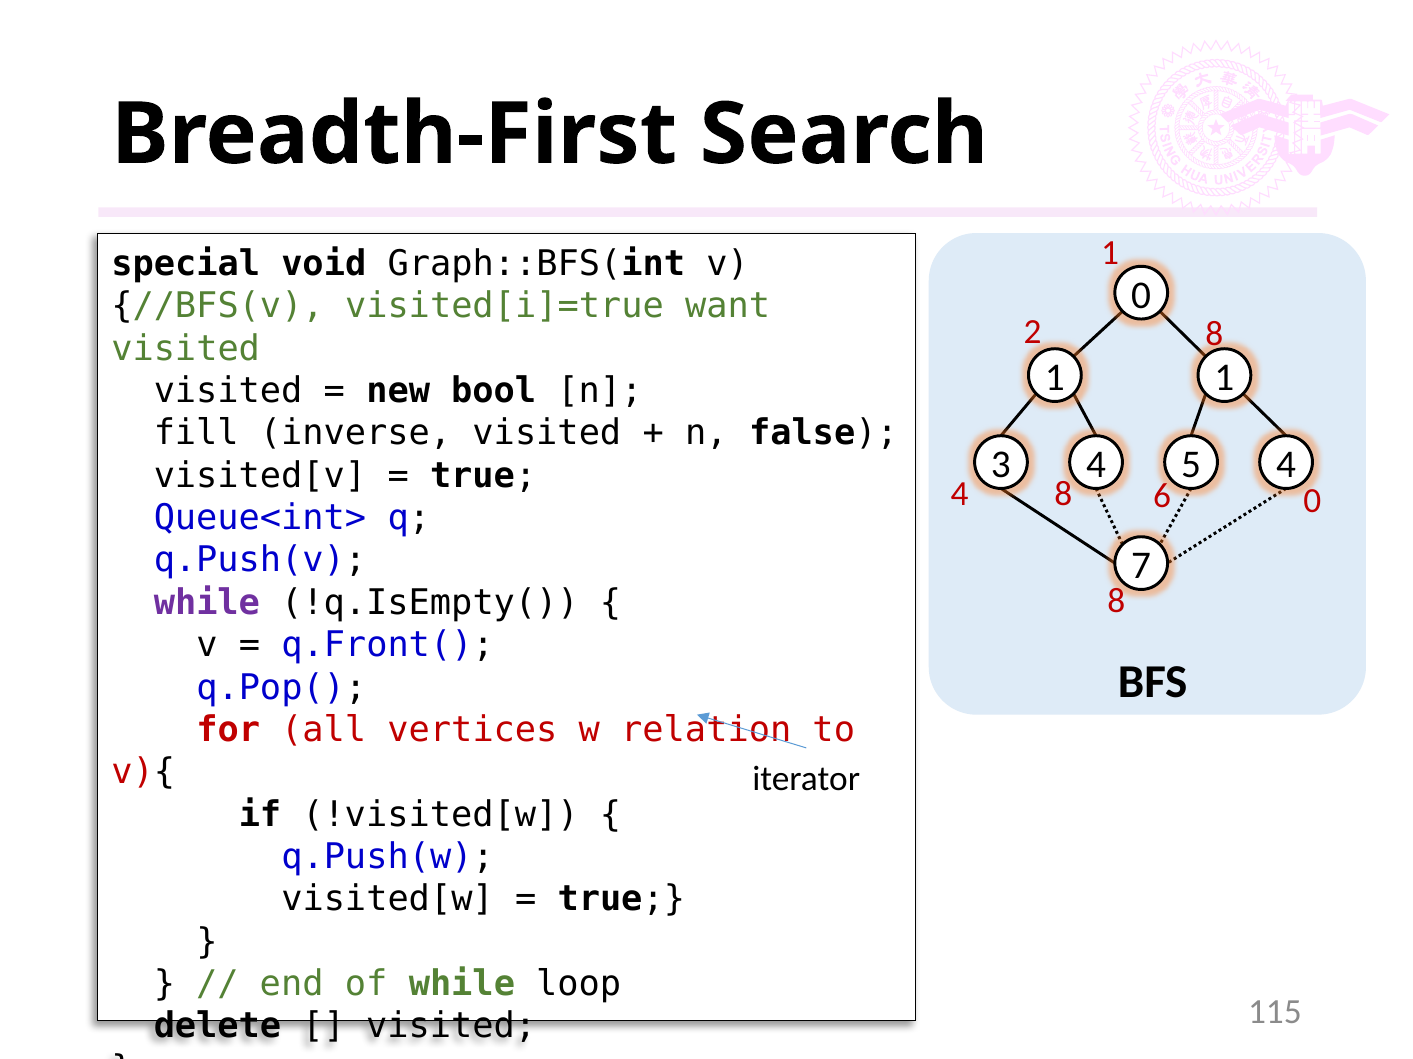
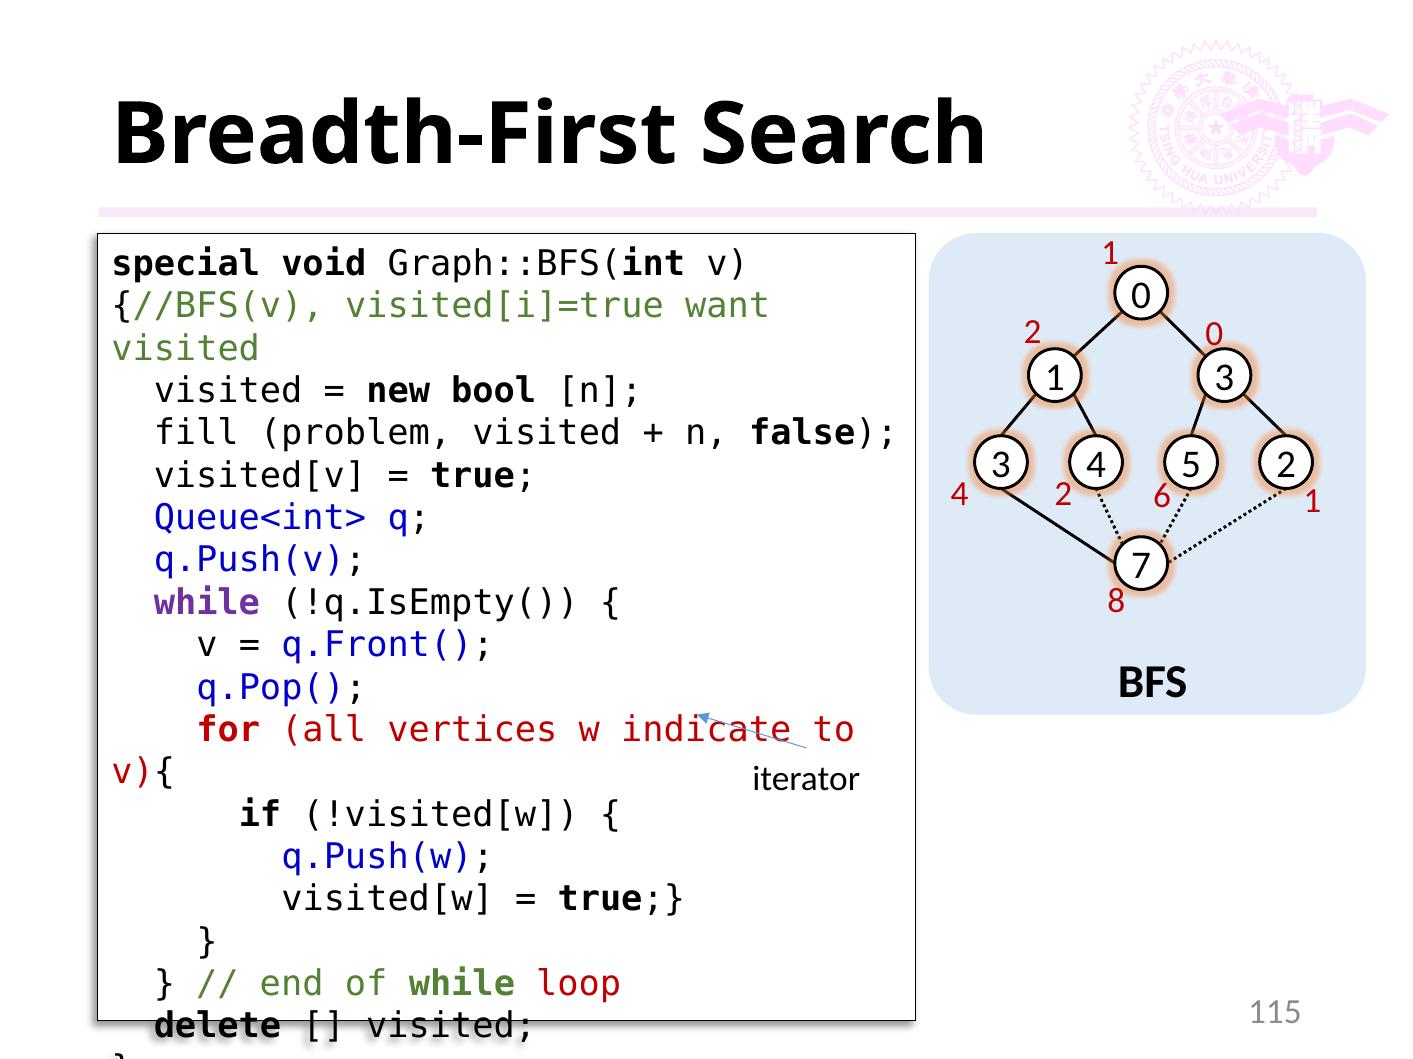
2 8: 8 -> 0
1 1: 1 -> 3
inverse: inverse -> problem
5 4: 4 -> 2
4 8: 8 -> 2
6 0: 0 -> 1
relation: relation -> indicate
loop colour: black -> red
